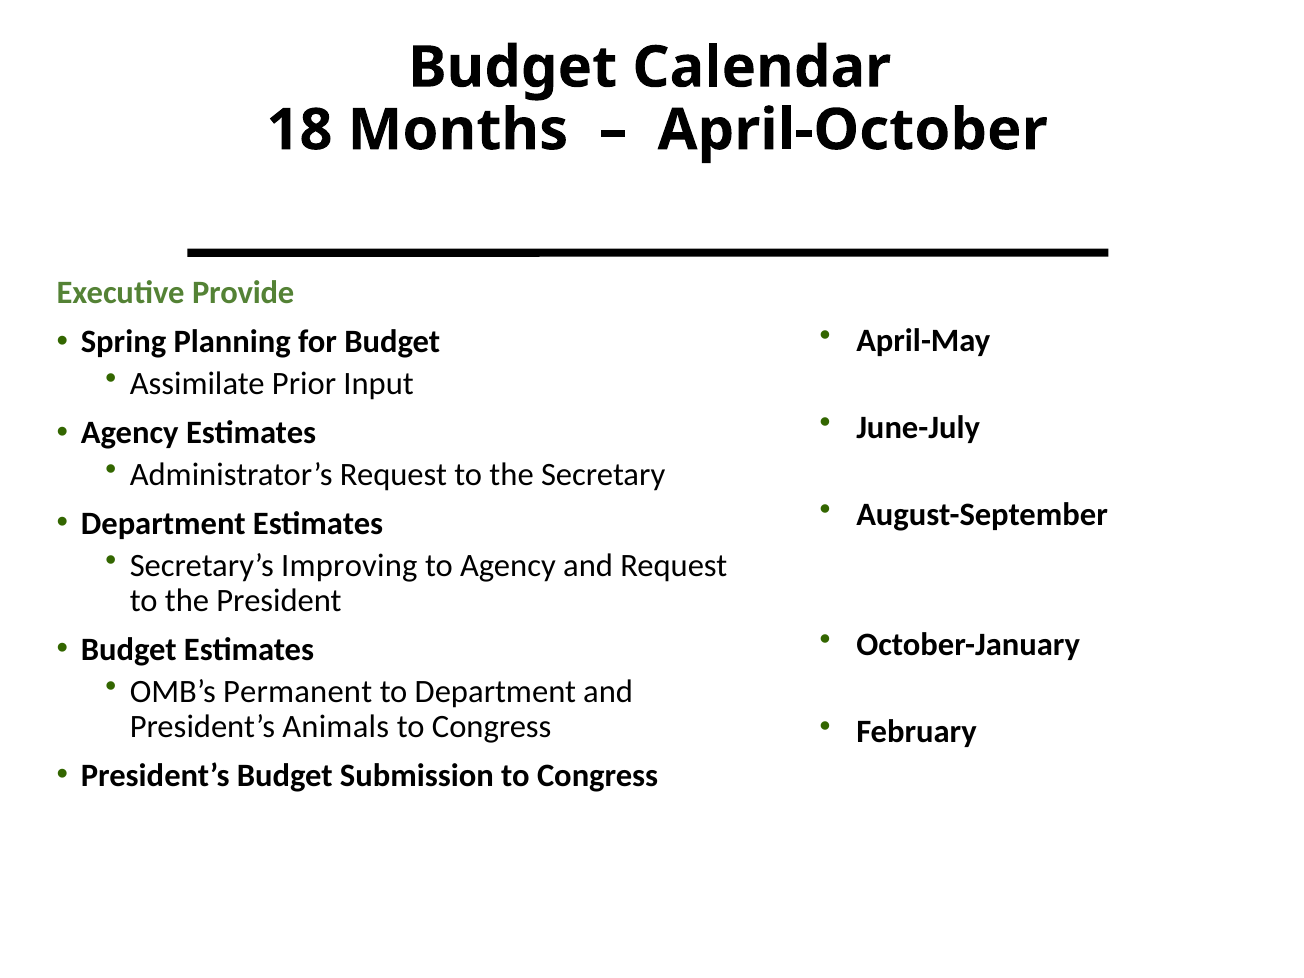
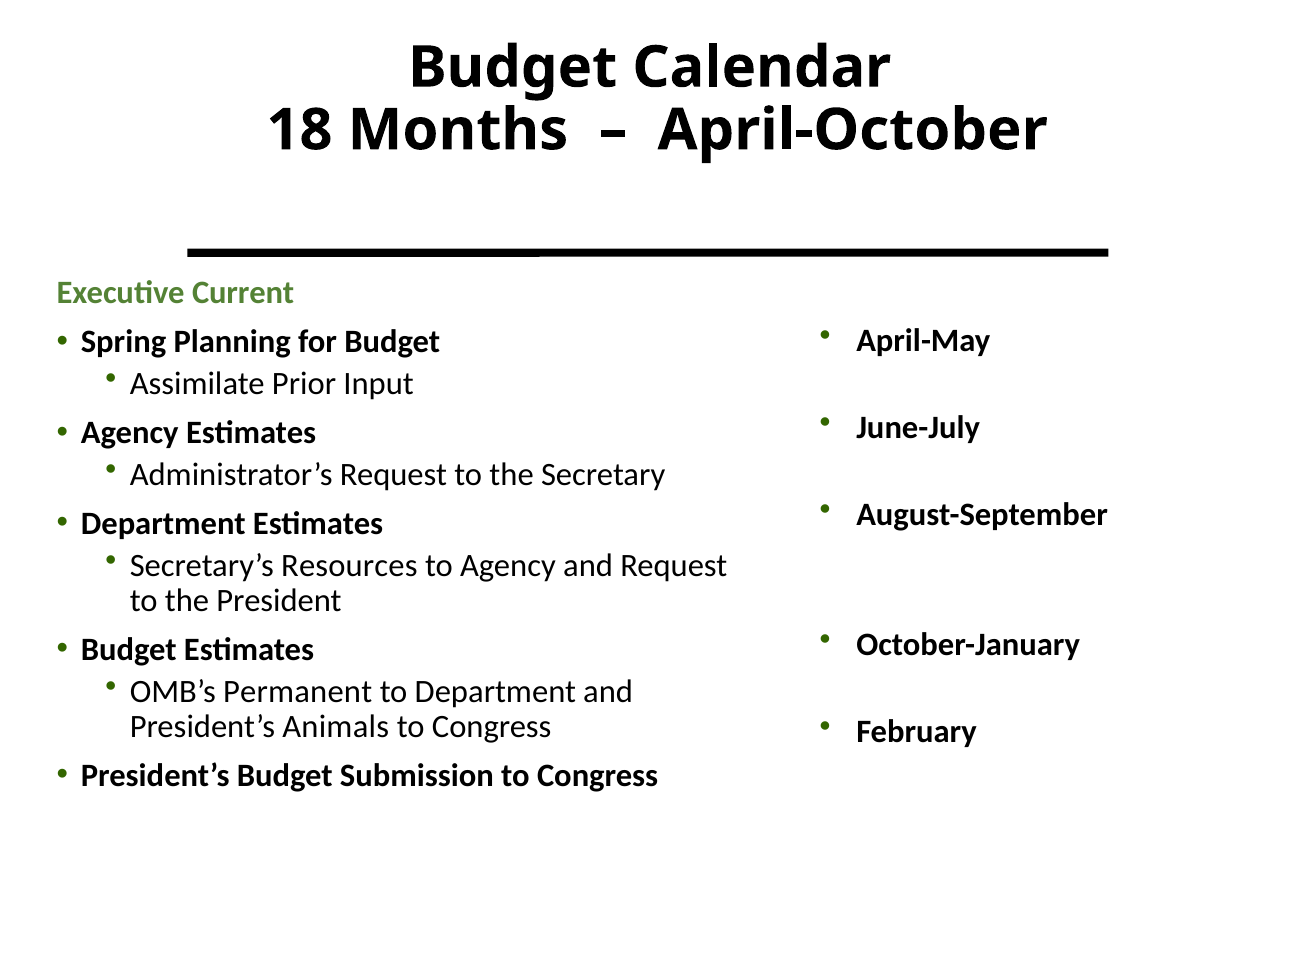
Provide: Provide -> Current
Improving: Improving -> Resources
